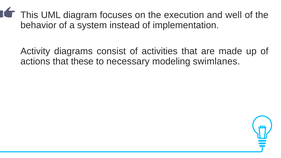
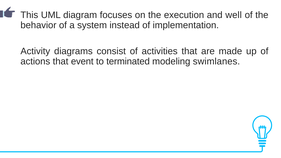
these: these -> event
necessary: necessary -> terminated
